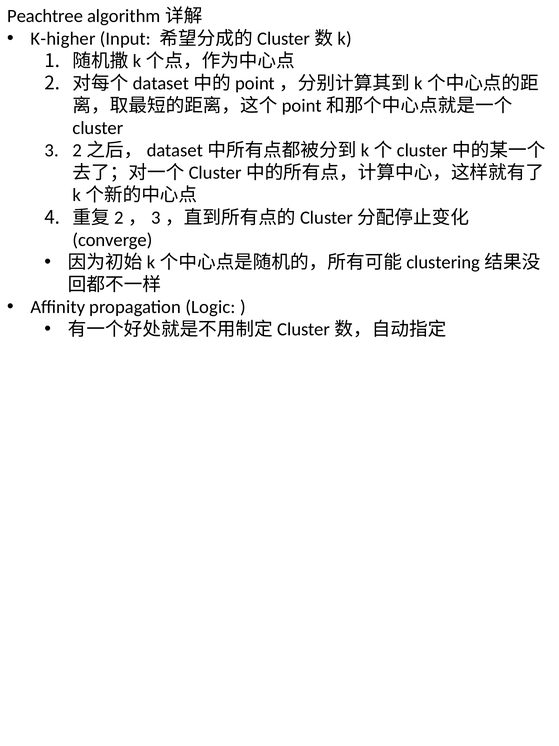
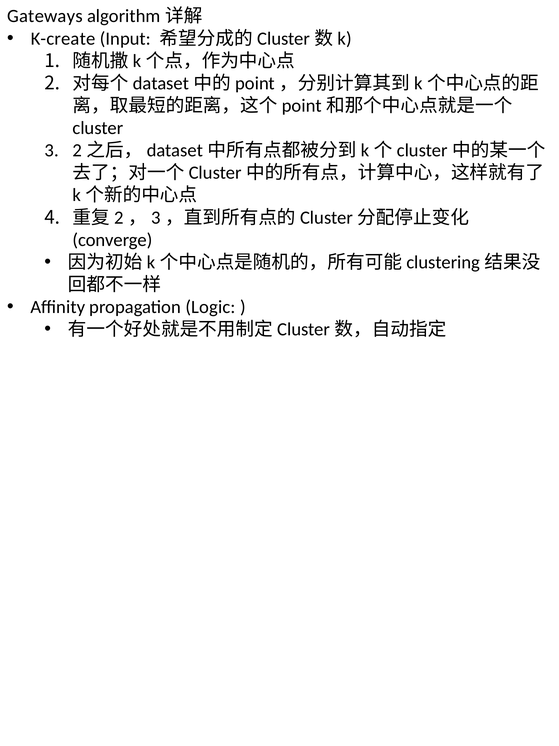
Peachtree: Peachtree -> Gateways
K-higher: K-higher -> K-create
